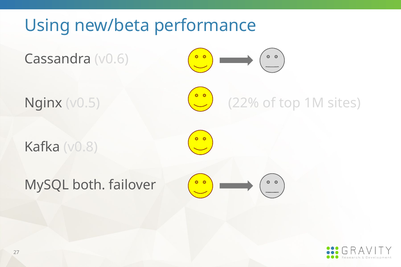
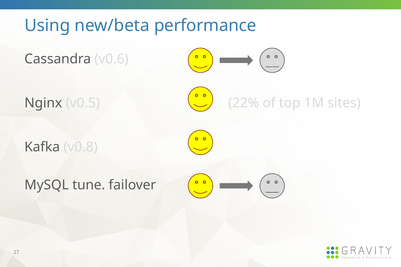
both: both -> tune
